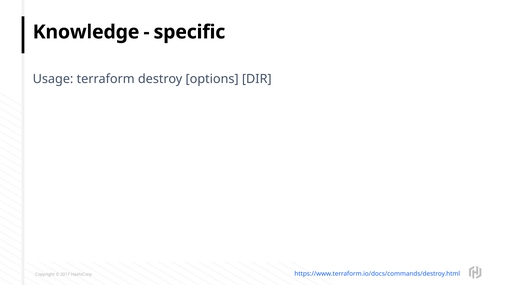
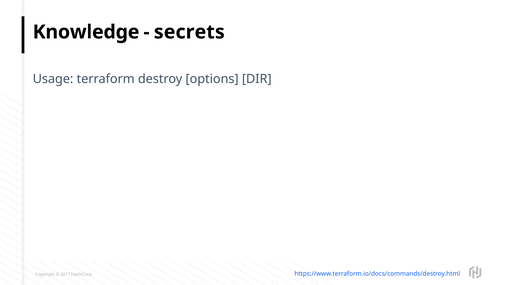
specific: specific -> secrets
